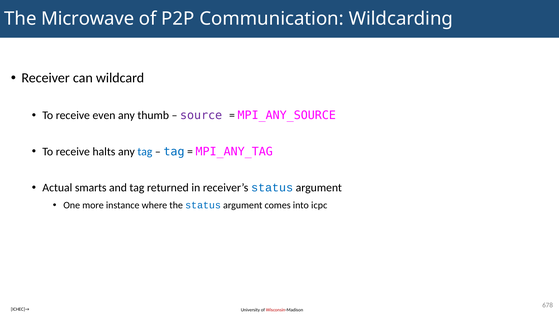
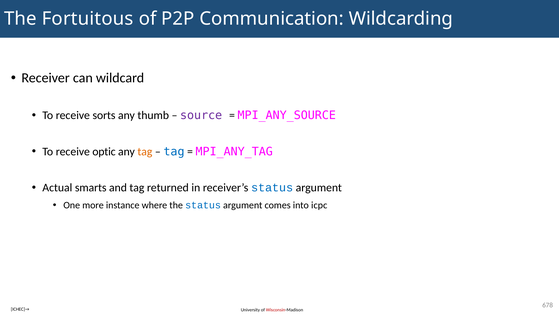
Microwave: Microwave -> Fortuitous
even: even -> sorts
halts: halts -> optic
tag at (145, 152) colour: blue -> orange
